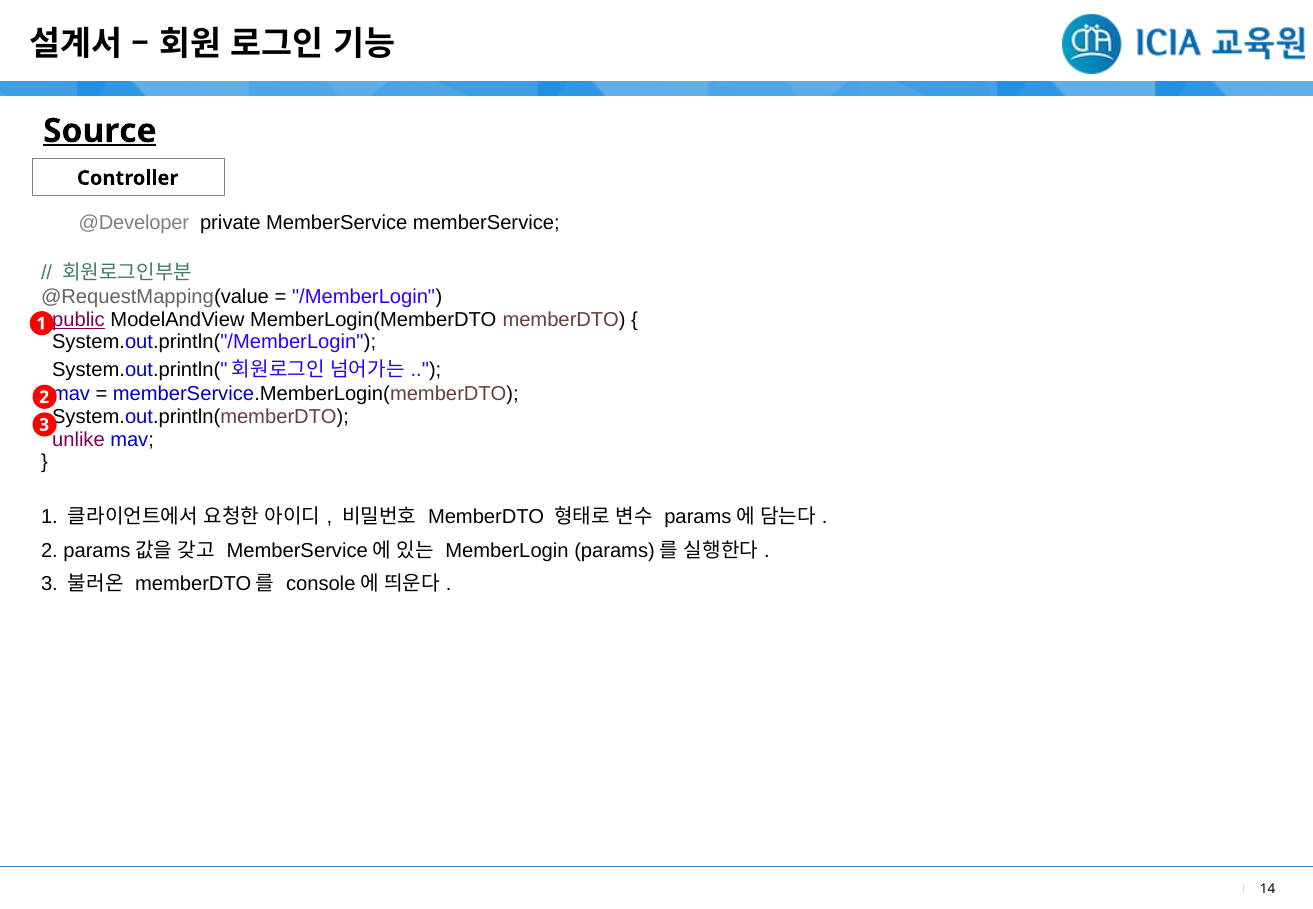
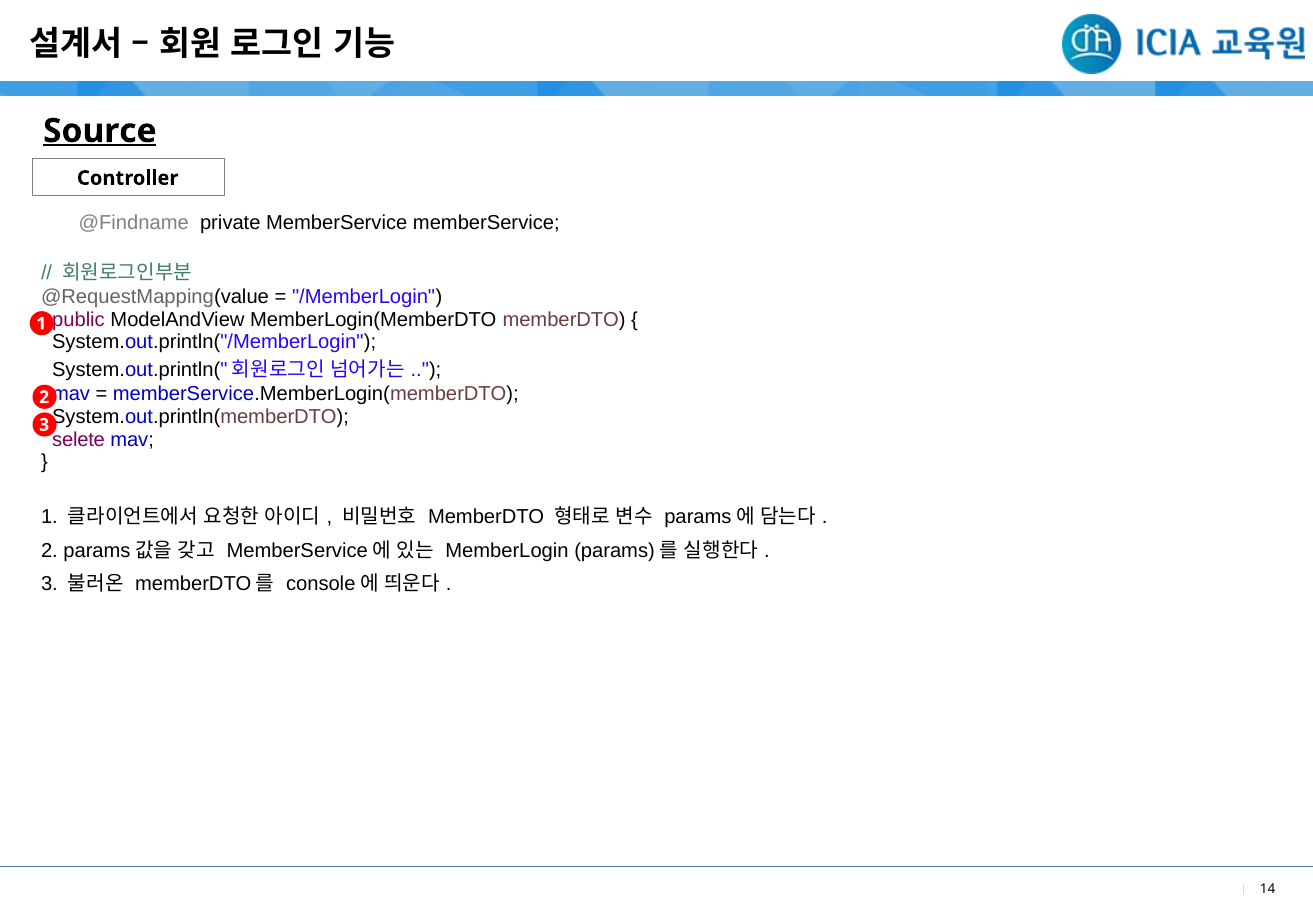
@Developer: @Developer -> @Findname
public underline: present -> none
unlike: unlike -> selete
